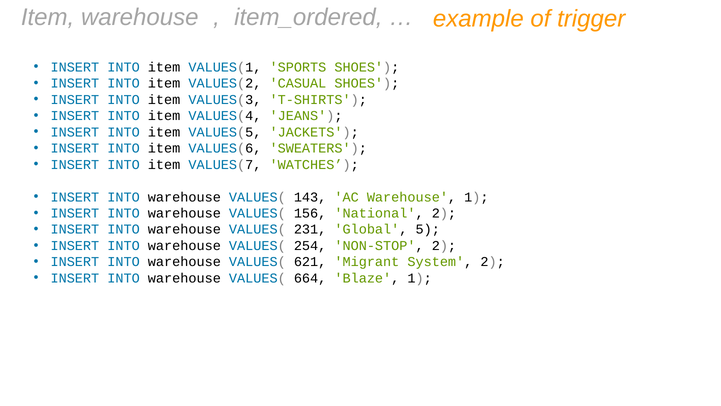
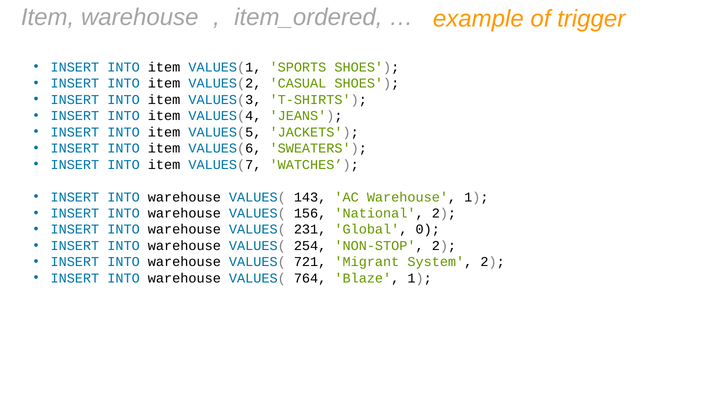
5: 5 -> 0
621: 621 -> 721
664: 664 -> 764
